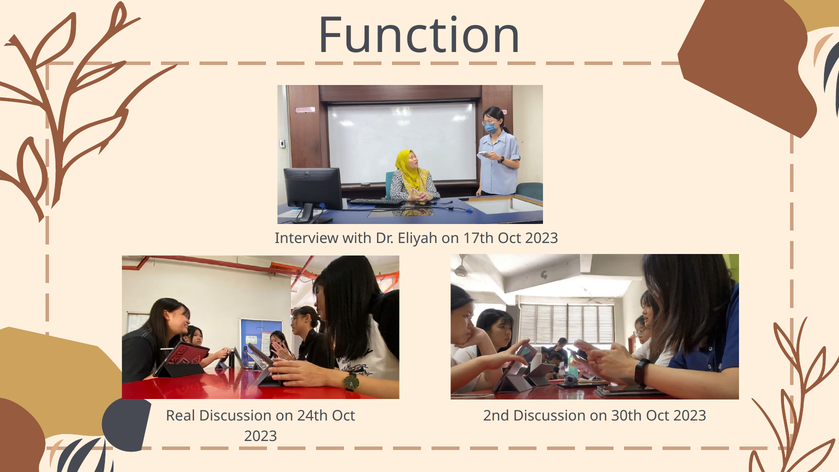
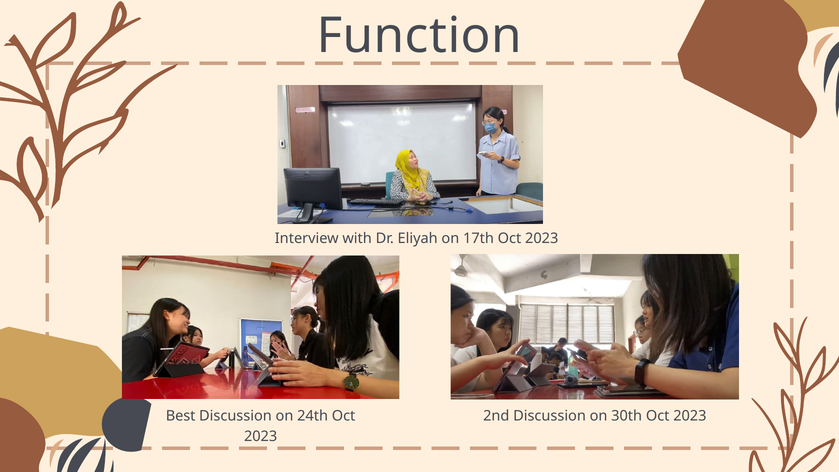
Real: Real -> Best
